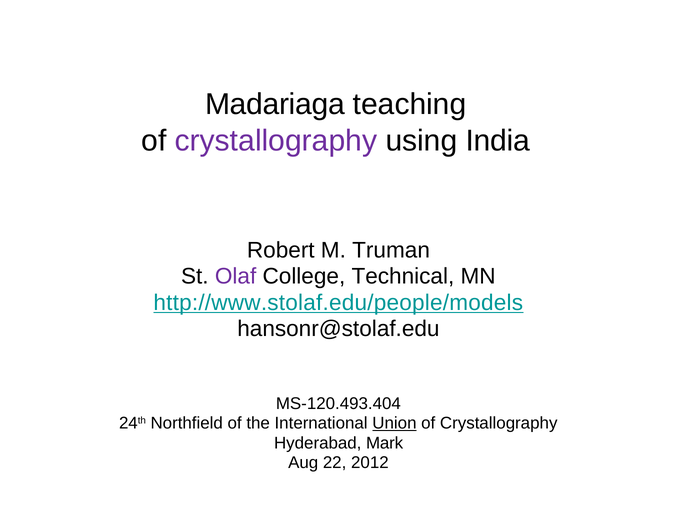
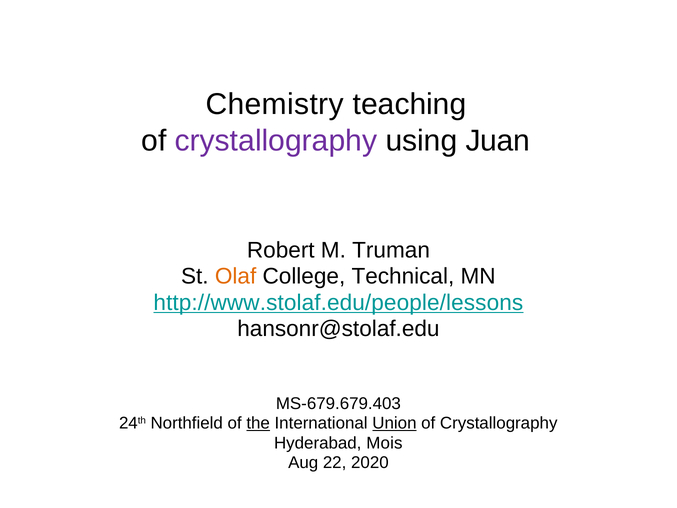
Madariaga: Madariaga -> Chemistry
India: India -> Juan
Olaf colour: purple -> orange
http://www.stolaf.edu/people/models: http://www.stolaf.edu/people/models -> http://www.stolaf.edu/people/lessons
MS-120.493.404: MS-120.493.404 -> MS-679.679.403
the underline: none -> present
Mark: Mark -> Mois
2012: 2012 -> 2020
